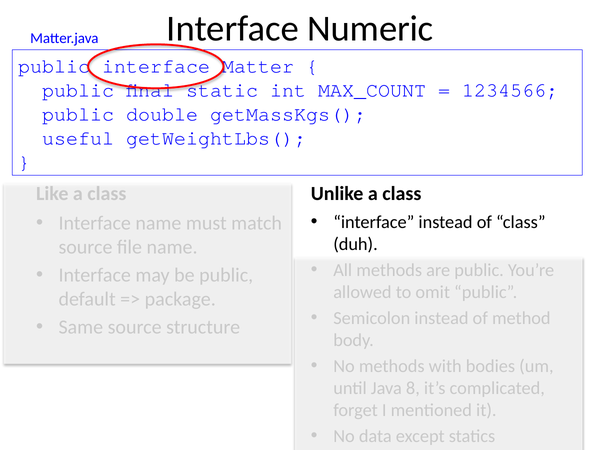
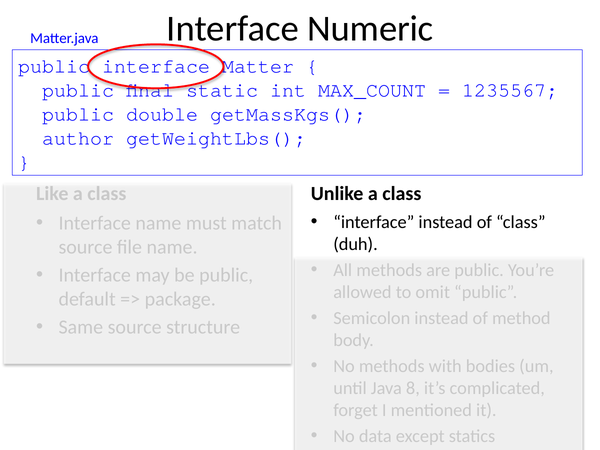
1234566: 1234566 -> 1235567
useful: useful -> author
